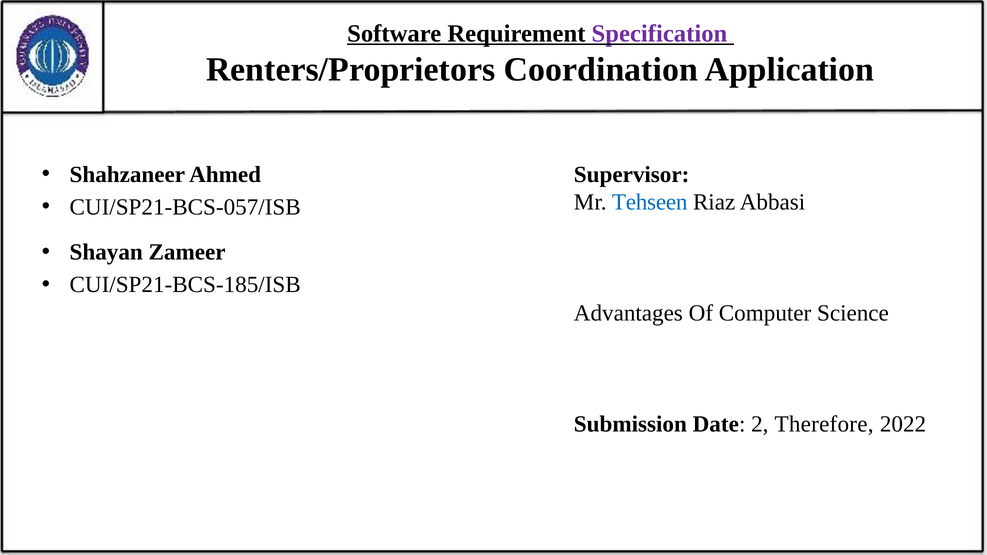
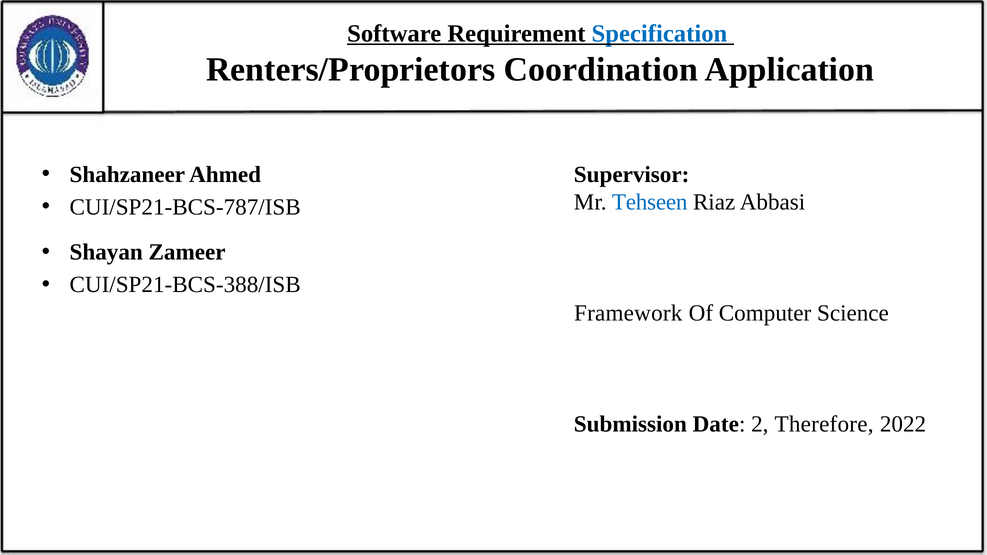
Specification colour: purple -> blue
CUI/SP21-BCS-057/ISB: CUI/SP21-BCS-057/ISB -> CUI/SP21-BCS-787/ISB
CUI/SP21-BCS-185/ISB: CUI/SP21-BCS-185/ISB -> CUI/SP21-BCS-388/ISB
Advantages: Advantages -> Framework
